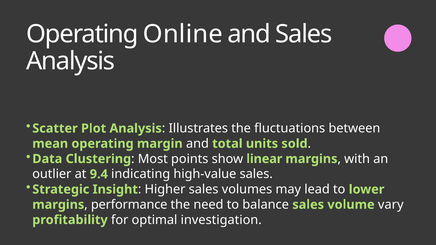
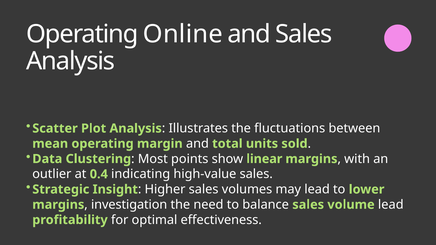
9.4: 9.4 -> 0.4
performance: performance -> investigation
volume vary: vary -> lead
investigation: investigation -> effectiveness
